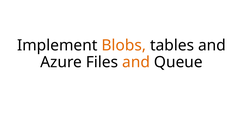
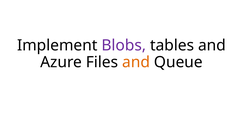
Blobs colour: orange -> purple
